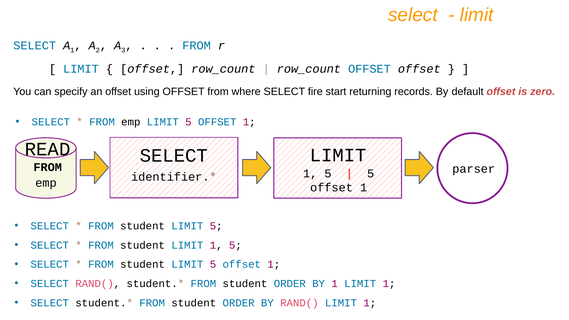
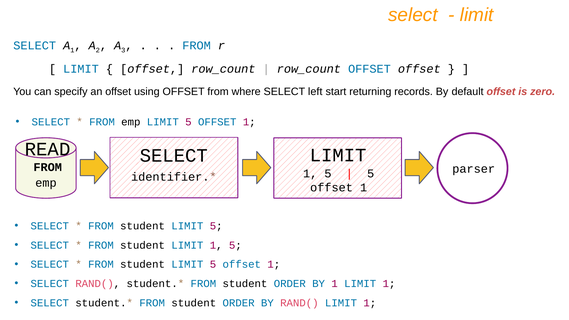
fire: fire -> left
